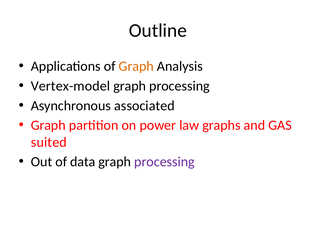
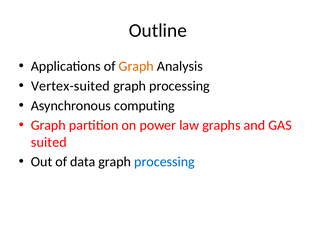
Vertex-model: Vertex-model -> Vertex-suited
associated: associated -> computing
processing at (165, 162) colour: purple -> blue
